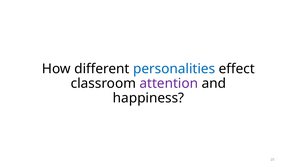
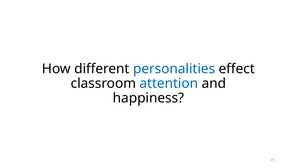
attention colour: purple -> blue
